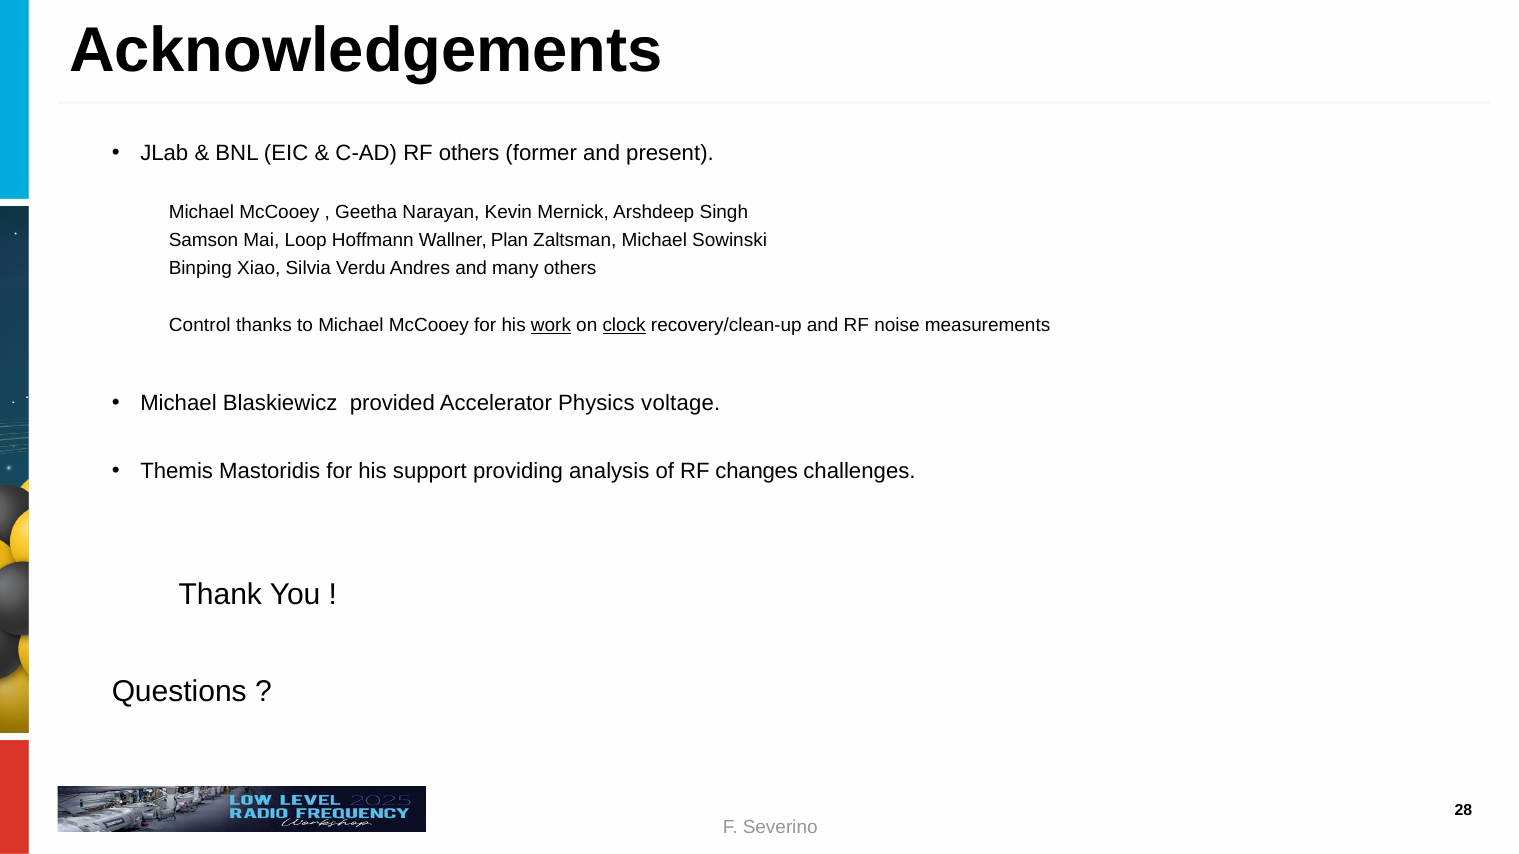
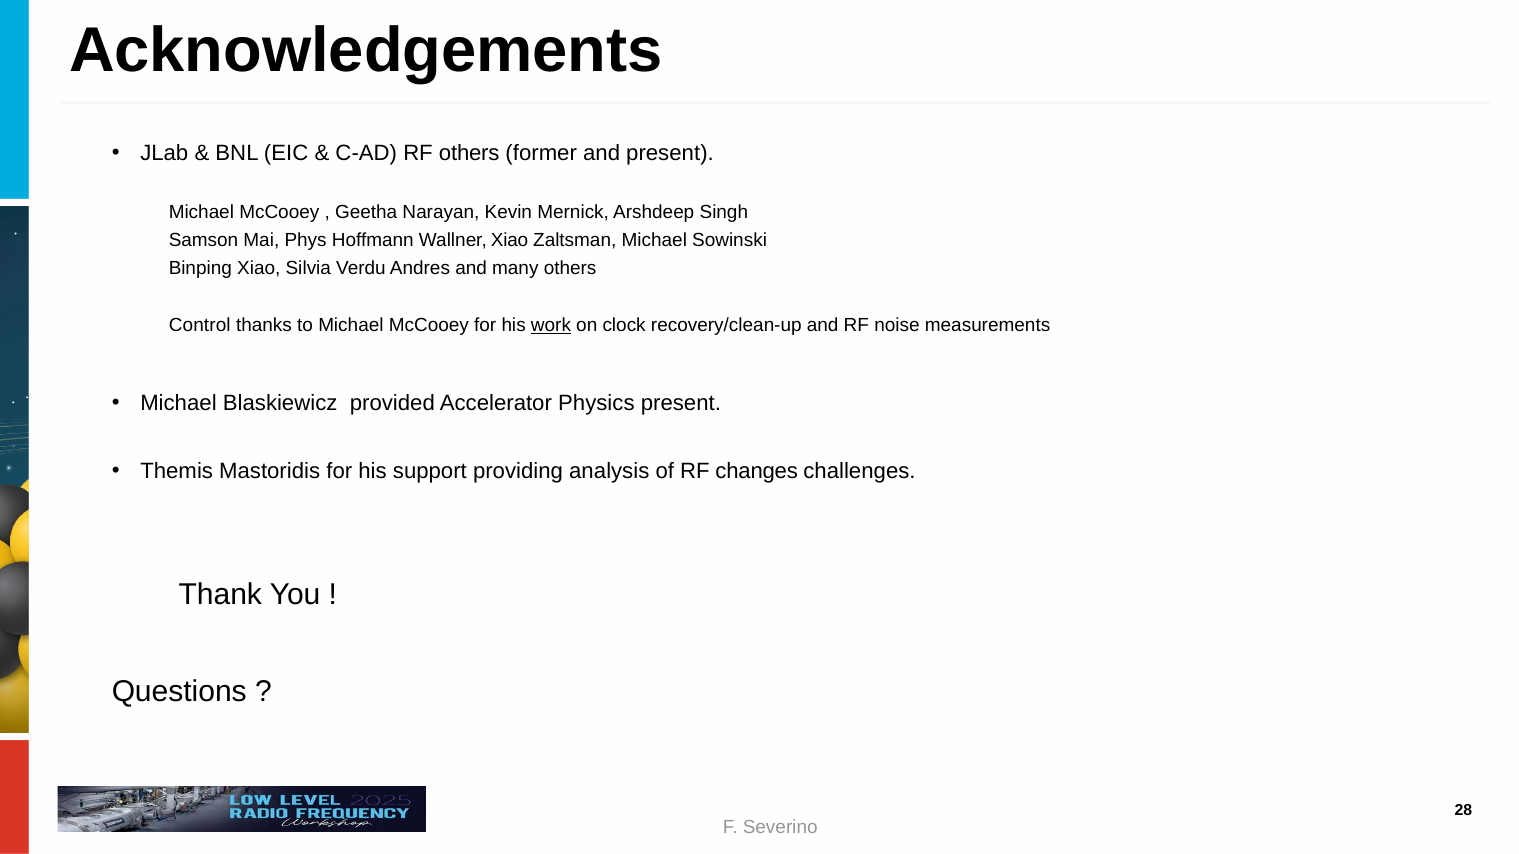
Loop: Loop -> Phys
Wallner Plan: Plan -> Xiao
clock underline: present -> none
Physics voltage: voltage -> present
